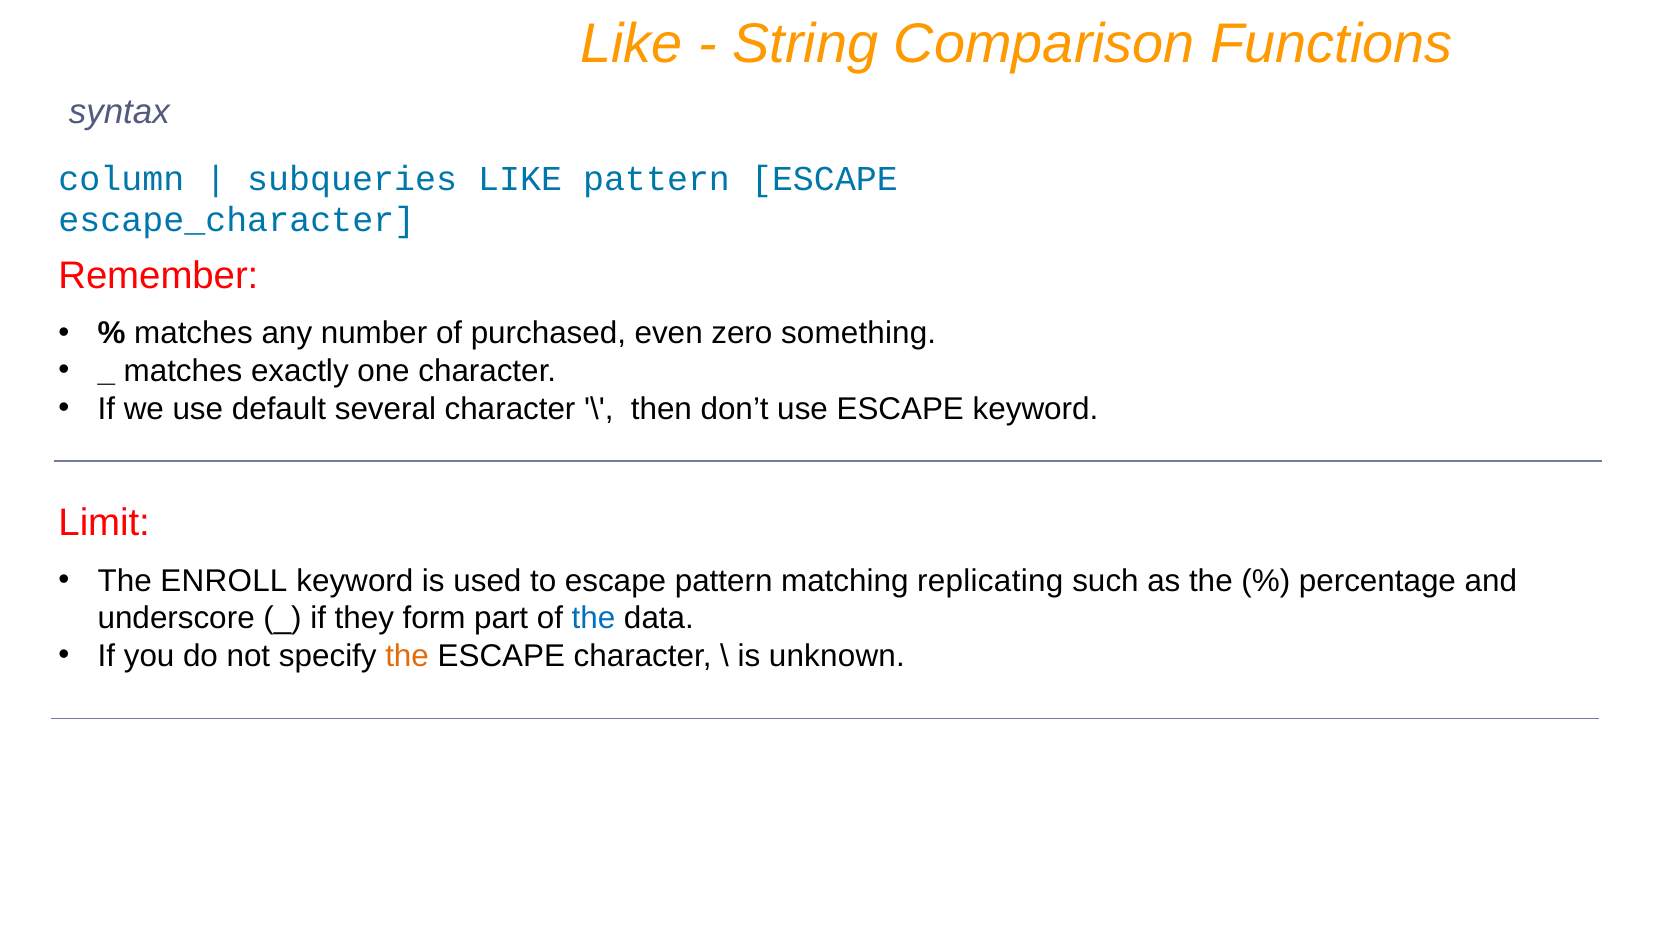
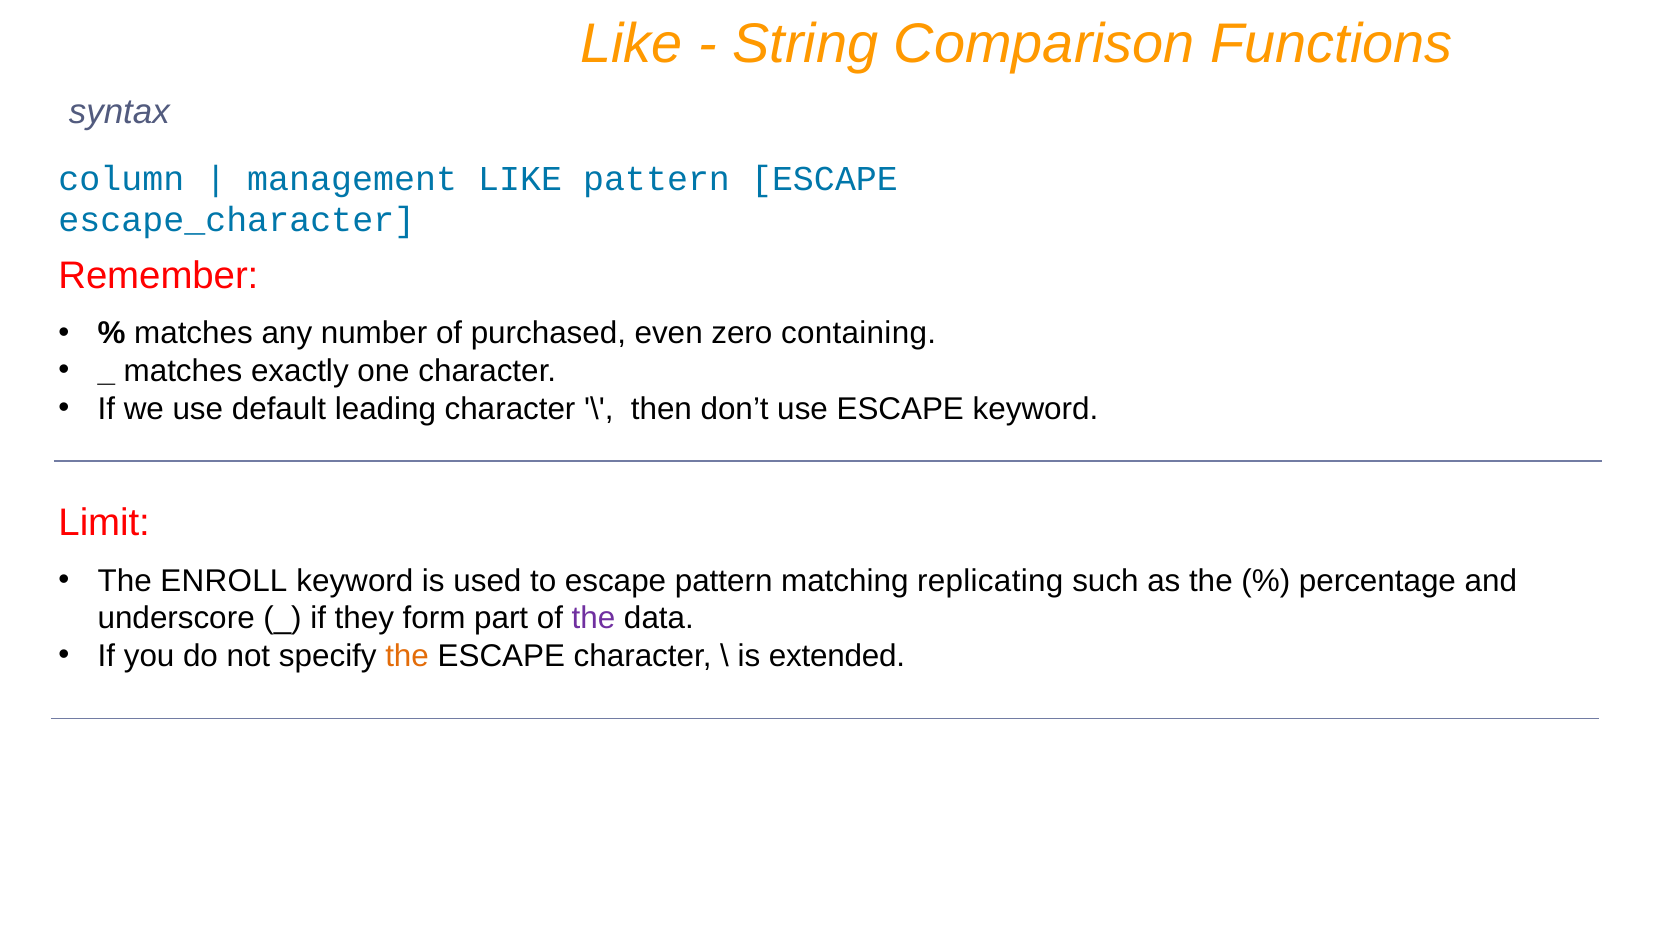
subqueries: subqueries -> management
something: something -> containing
several: several -> leading
the at (594, 619) colour: blue -> purple
unknown: unknown -> extended
